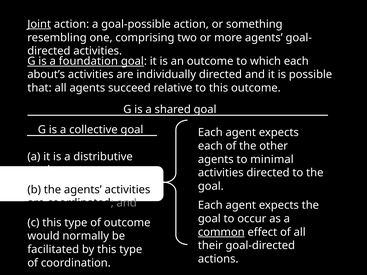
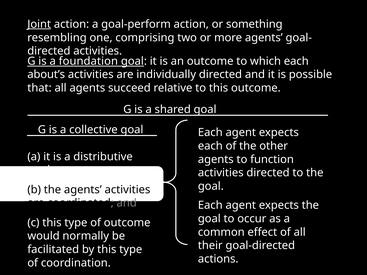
goal-possible: goal-possible -> goal-perform
minimal: minimal -> function
common underline: present -> none
